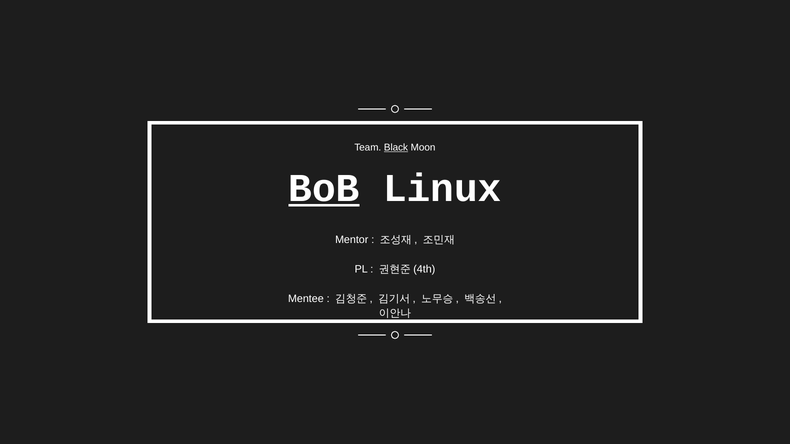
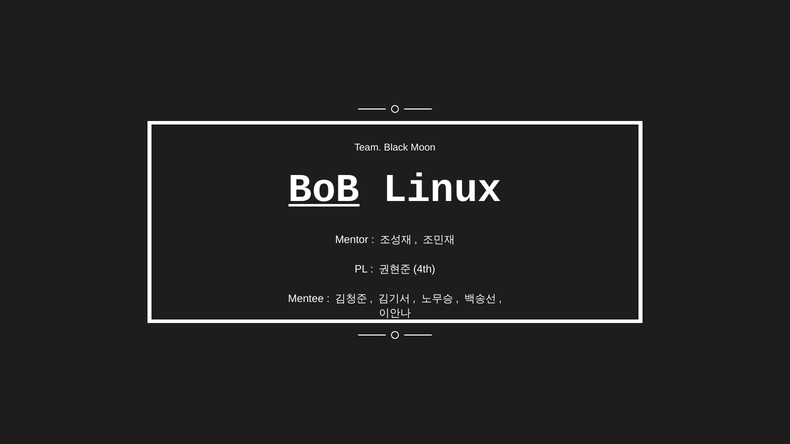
Black underline: present -> none
